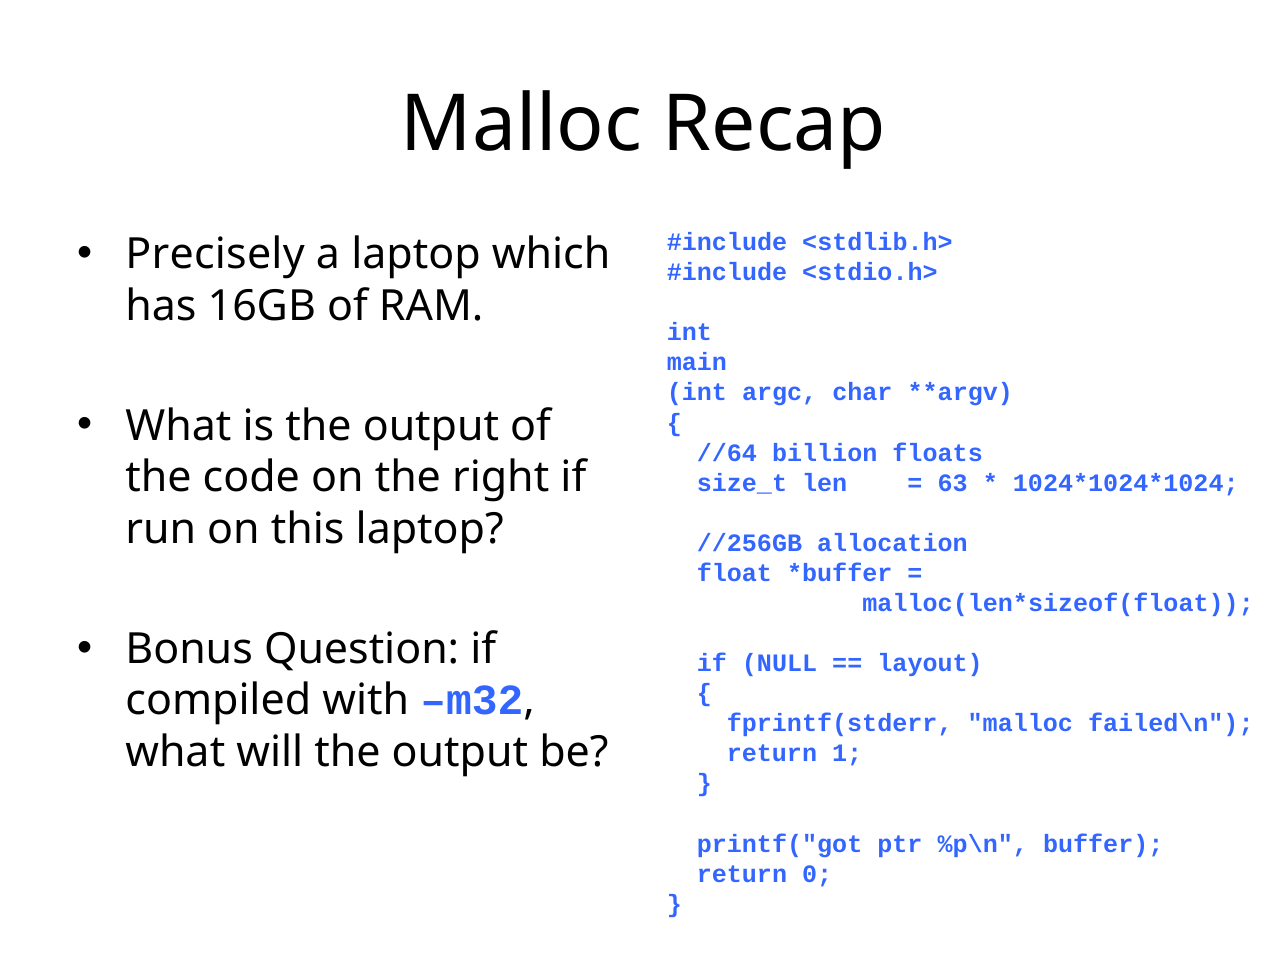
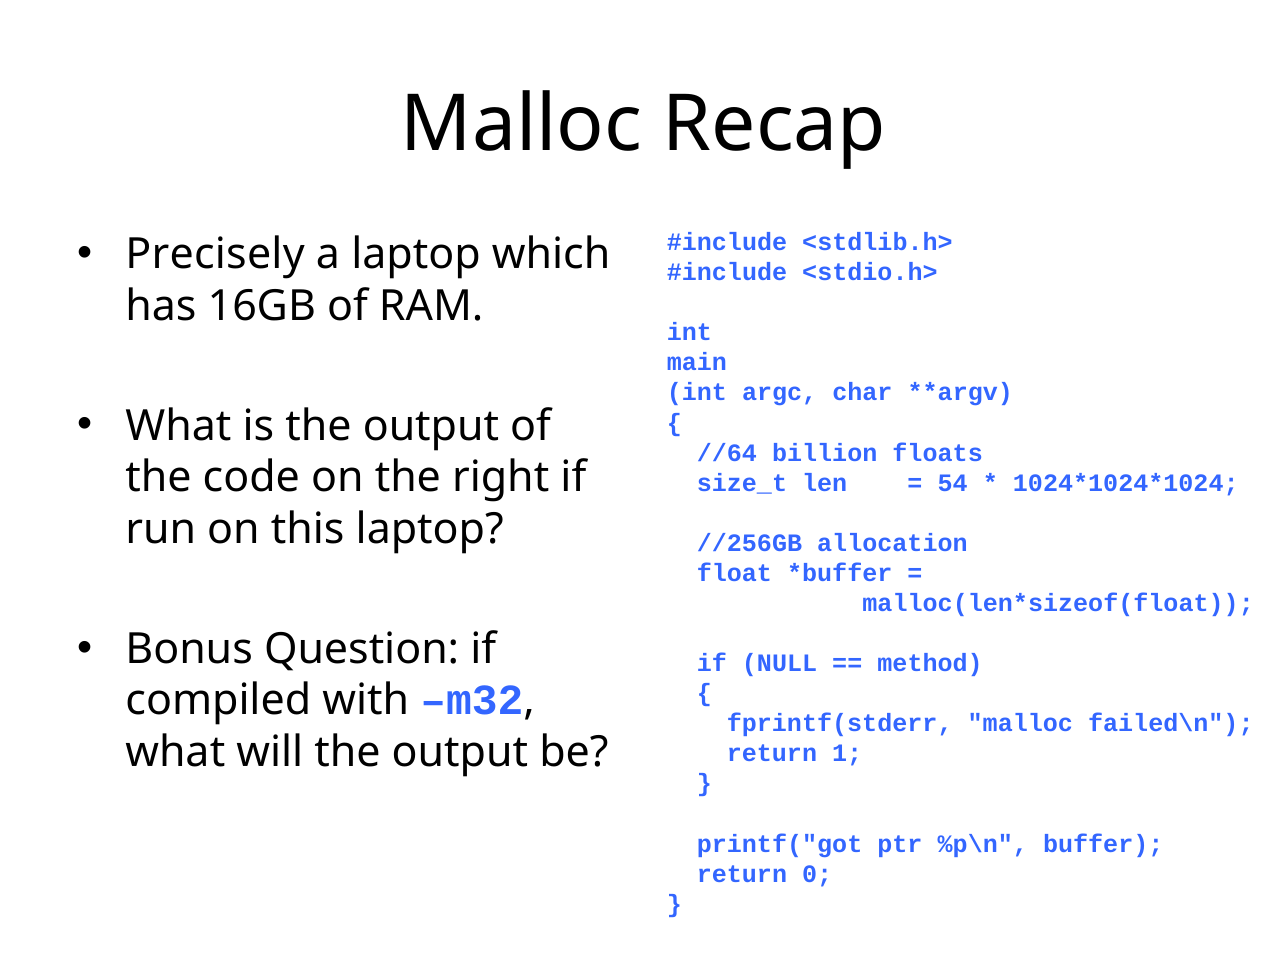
63: 63 -> 54
layout: layout -> method
